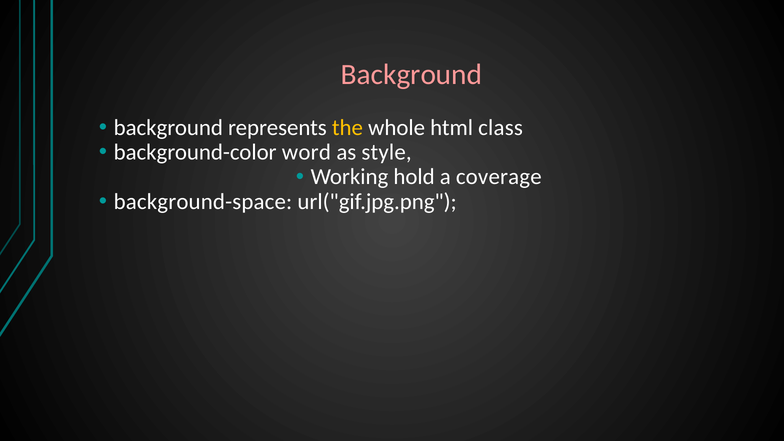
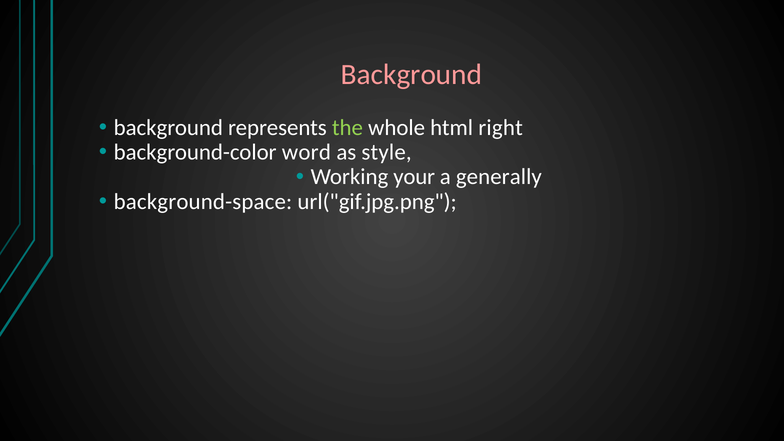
the colour: yellow -> light green
class: class -> right
hold: hold -> your
coverage: coverage -> generally
